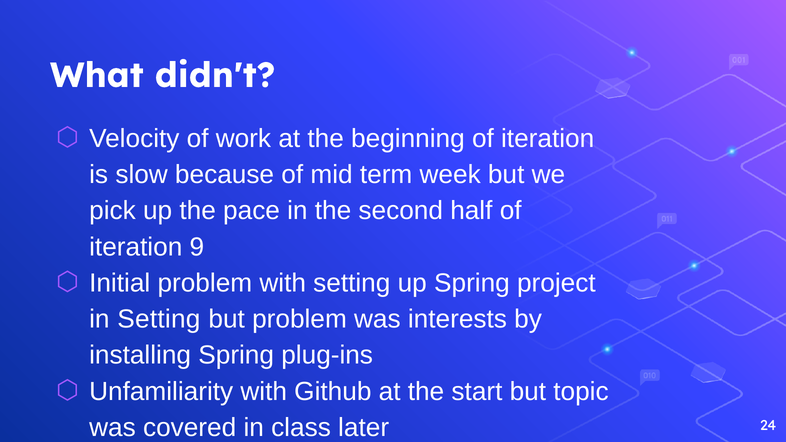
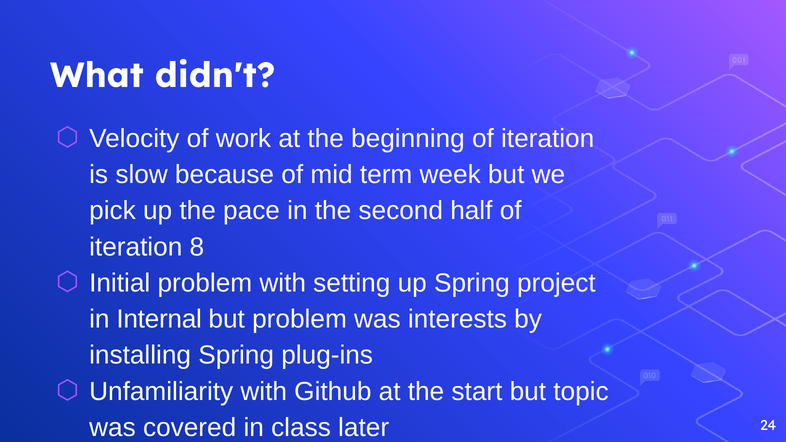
9: 9 -> 8
in Setting: Setting -> Internal
